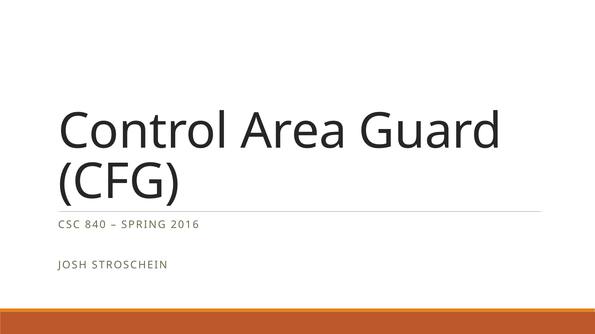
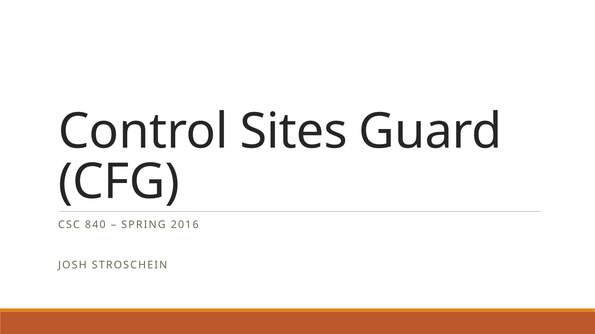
Area: Area -> Sites
